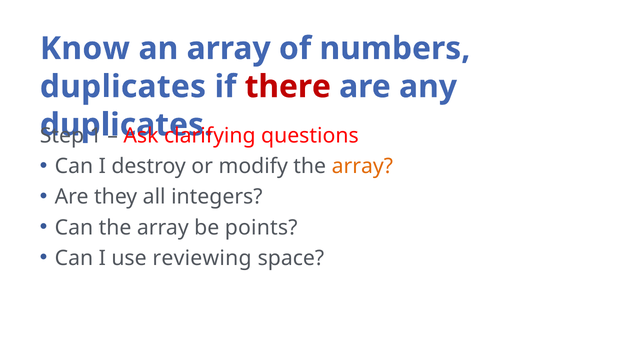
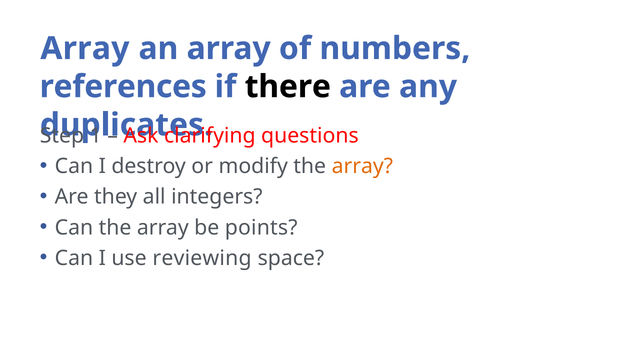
Know at (85, 49): Know -> Array
duplicates at (123, 87): duplicates -> references
there colour: red -> black
